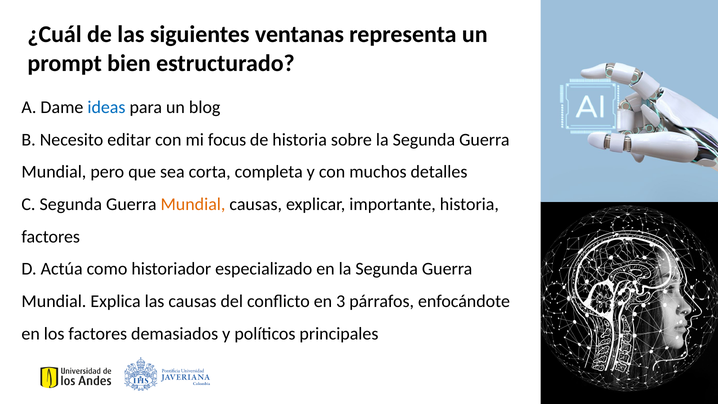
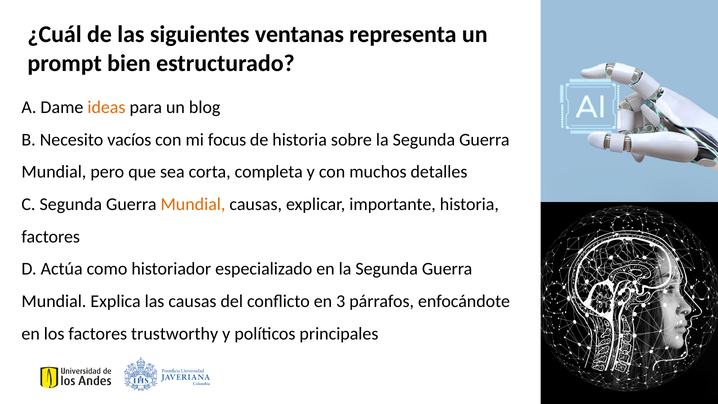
ideas colour: blue -> orange
editar: editar -> vacíos
demasiados: demasiados -> trustworthy
